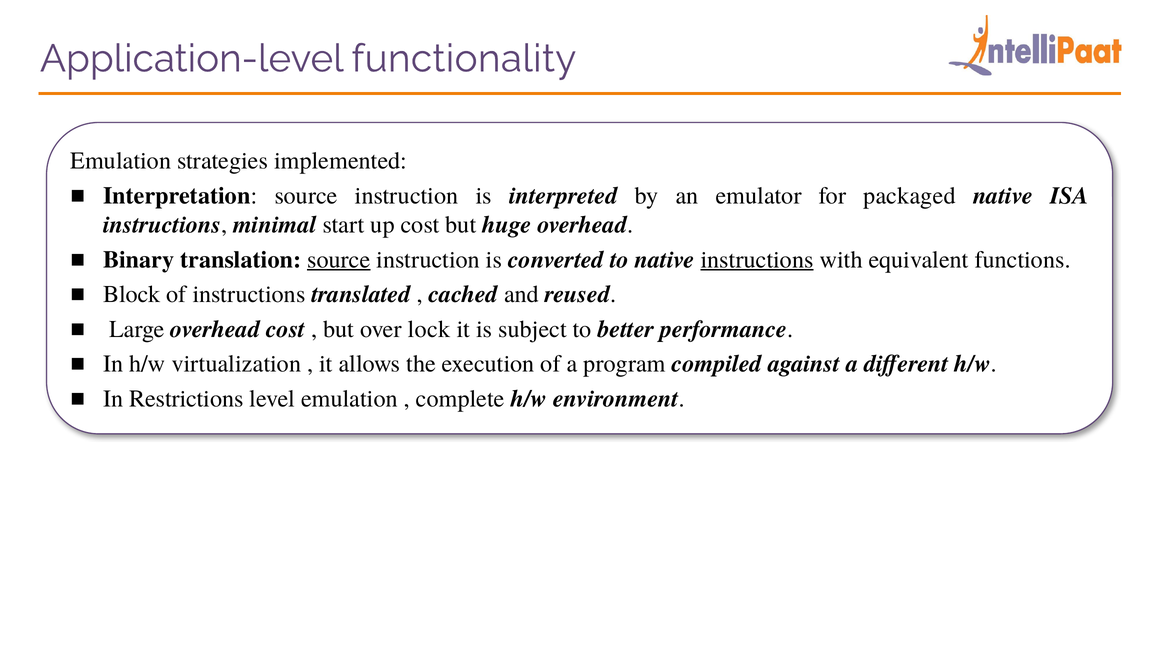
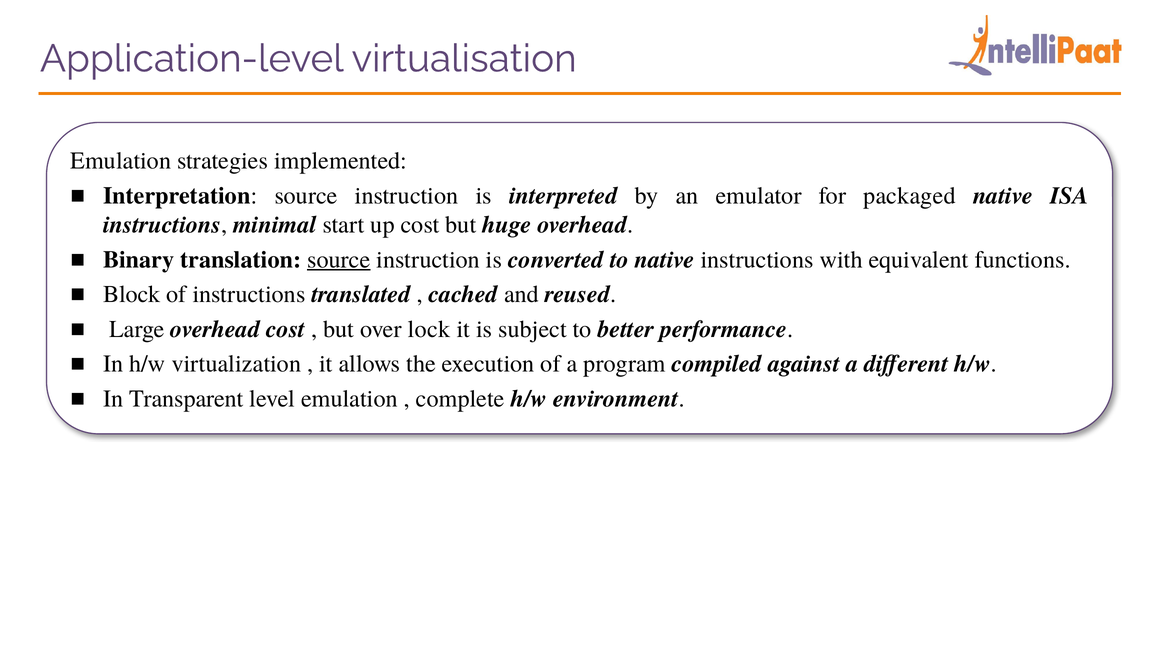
functionality: functionality -> virtualisation
instructions at (757, 260) underline: present -> none
Restrictions: Restrictions -> Transparent
